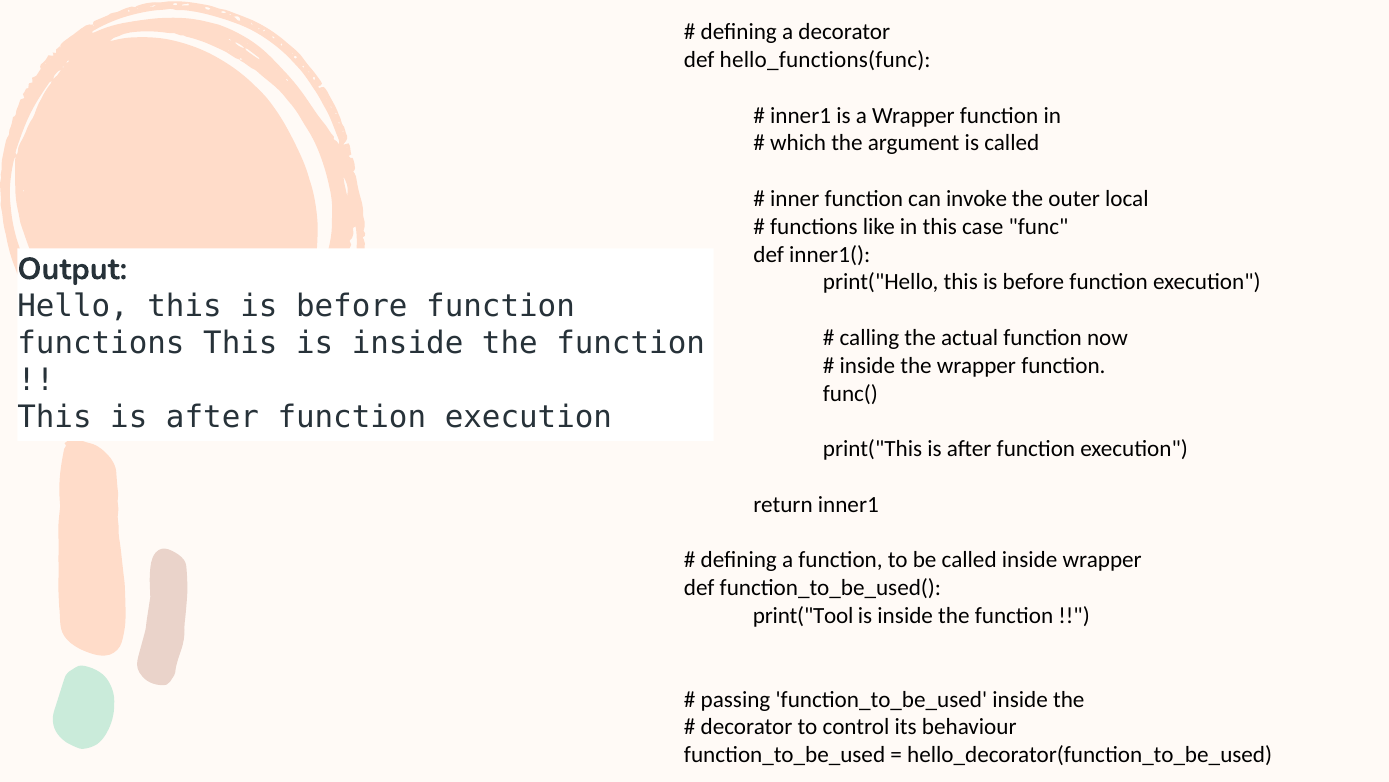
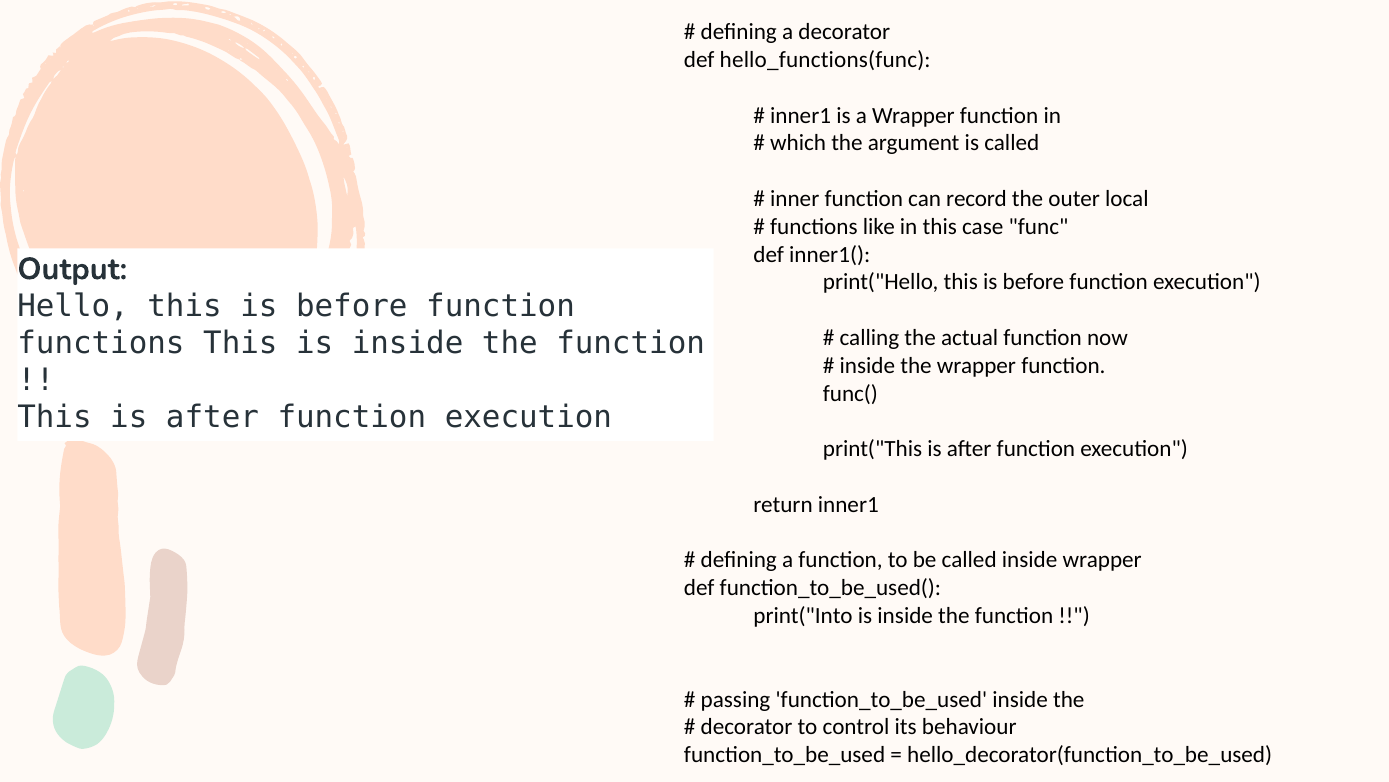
invoke: invoke -> record
print("Tool: print("Tool -> print("Into
